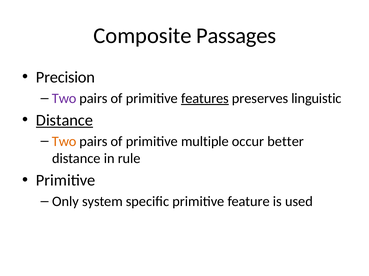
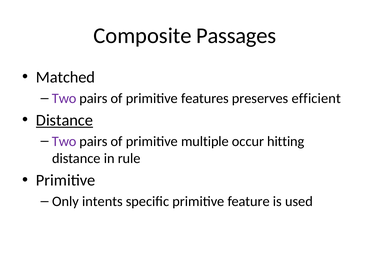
Precision: Precision -> Matched
features underline: present -> none
linguistic: linguistic -> efficient
Two at (64, 142) colour: orange -> purple
better: better -> hitting
system: system -> intents
